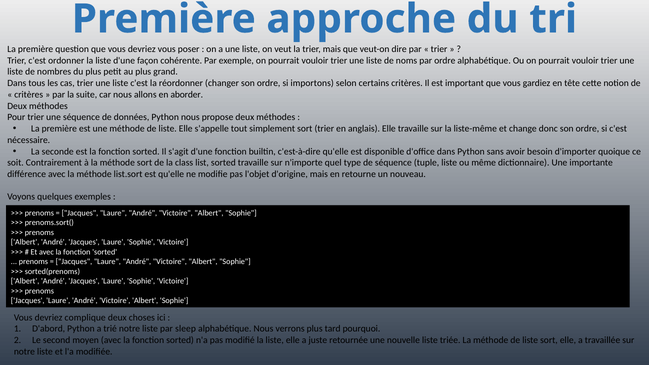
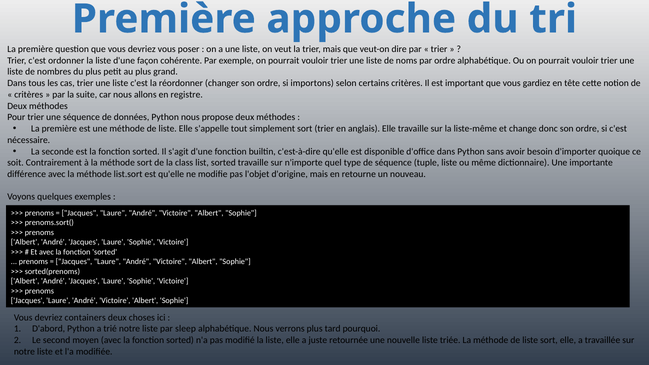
aborder: aborder -> registre
complique: complique -> containers
